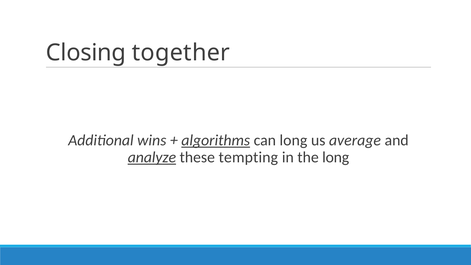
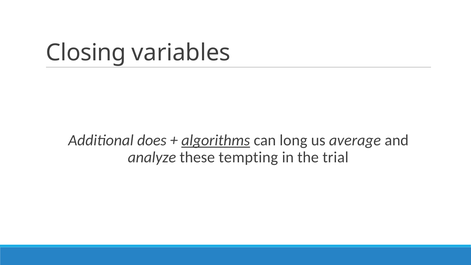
together: together -> variables
wins: wins -> does
analyze underline: present -> none
the long: long -> trial
